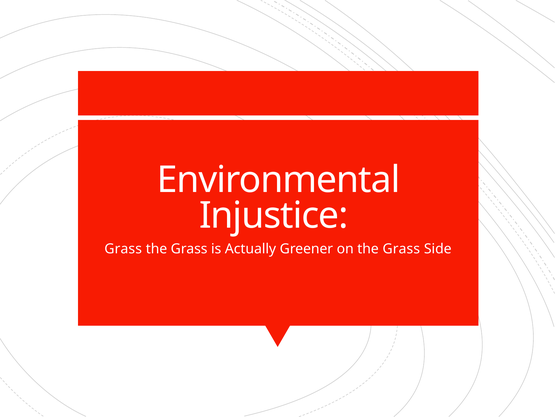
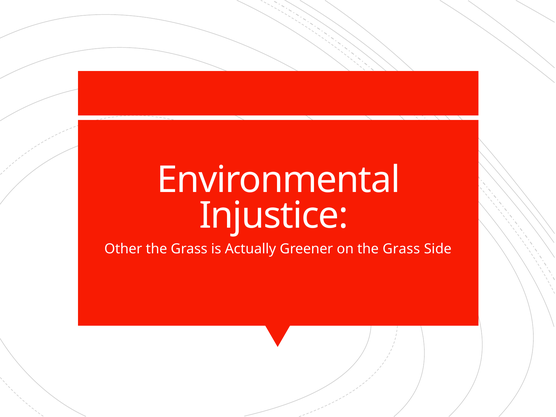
Grass at (123, 249): Grass -> Other
